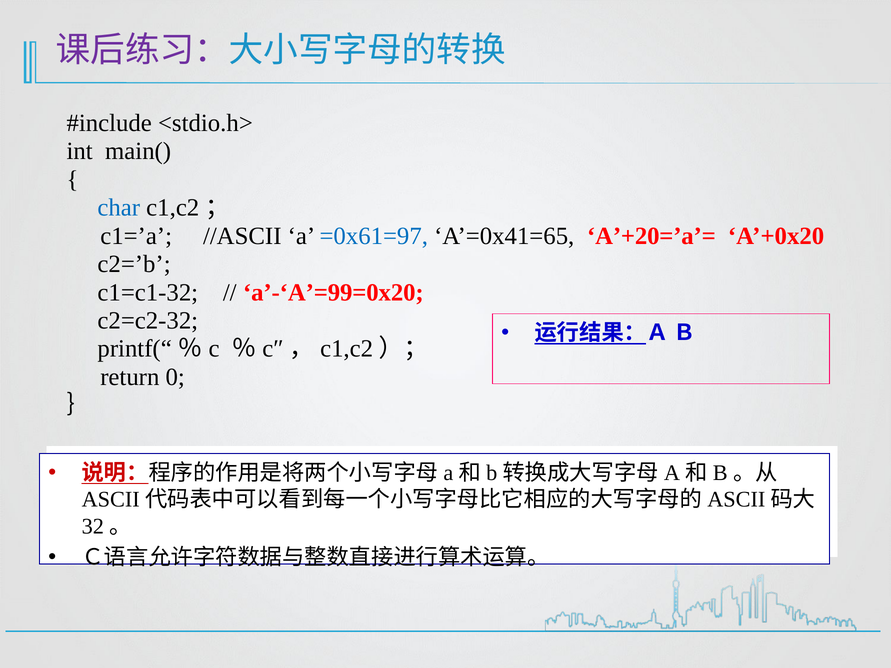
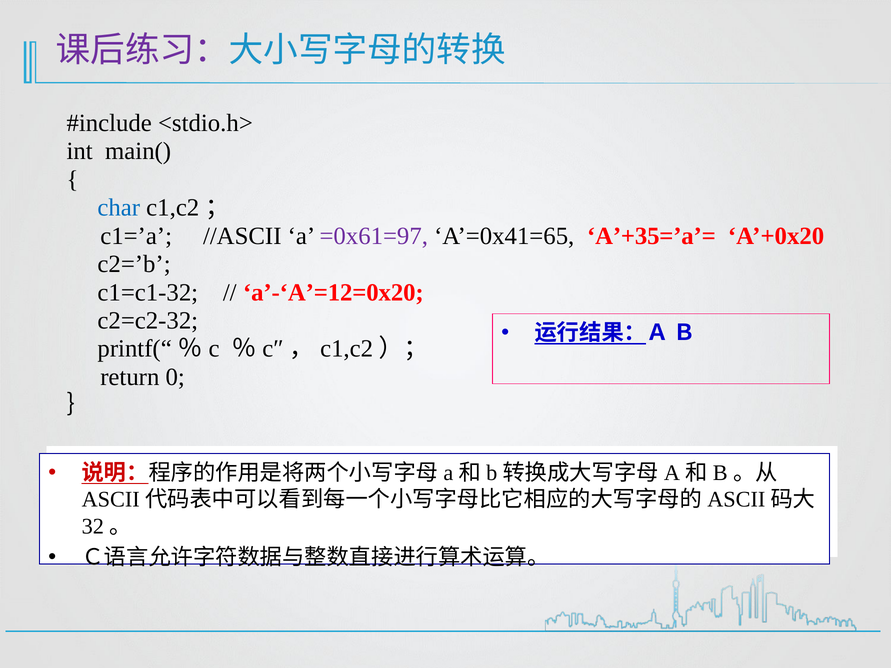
=0x61=97 colour: blue -> purple
A’+20=’a’=: A’+20=’a’= -> A’+35=’a’=
a’-‘A’=99=0x20: a’-‘A’=99=0x20 -> a’-‘A’=12=0x20
